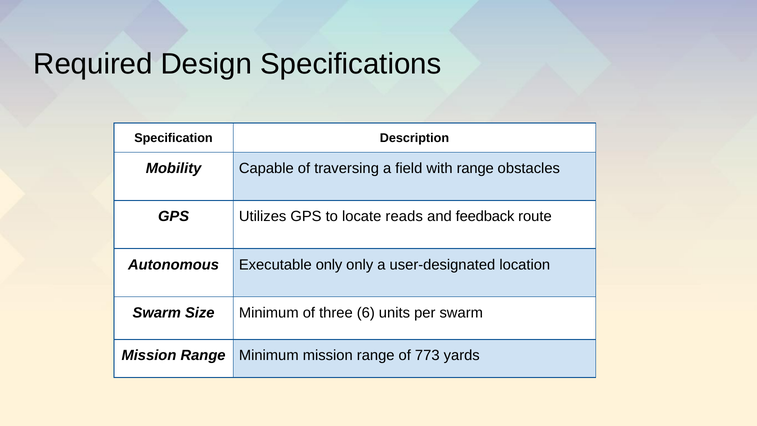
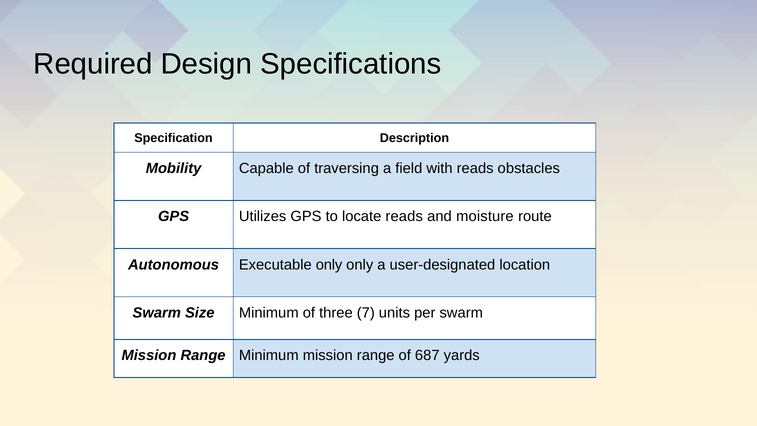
with range: range -> reads
feedback: feedback -> moisture
6: 6 -> 7
773: 773 -> 687
